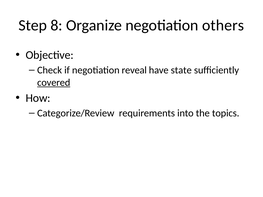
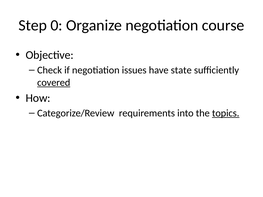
8: 8 -> 0
others: others -> course
reveal: reveal -> issues
topics underline: none -> present
